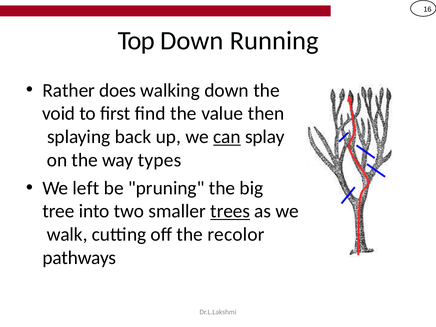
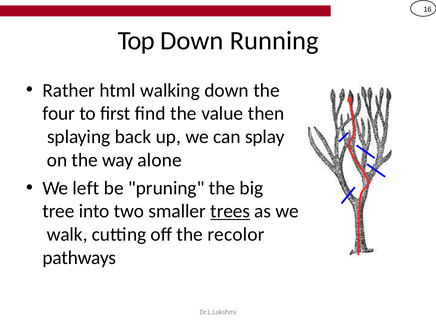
does: does -> html
void: void -> four
can underline: present -> none
types: types -> alone
